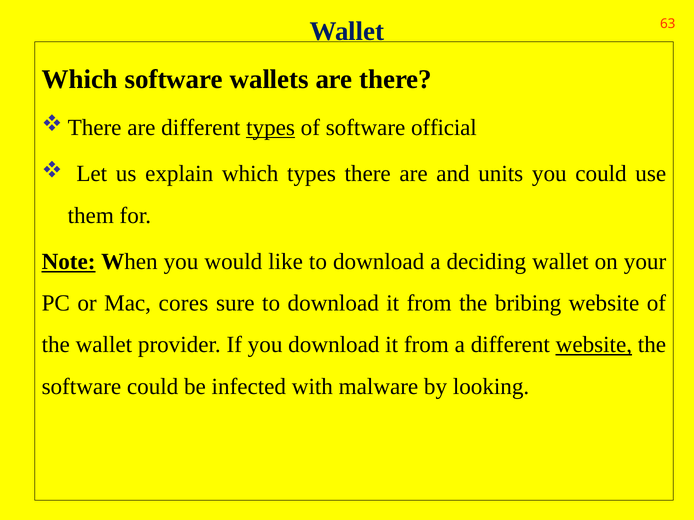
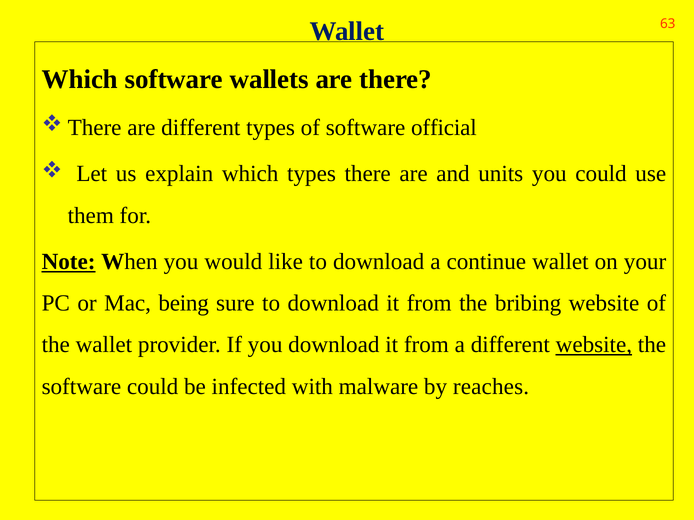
types at (271, 128) underline: present -> none
deciding: deciding -> continue
cores: cores -> being
looking: looking -> reaches
